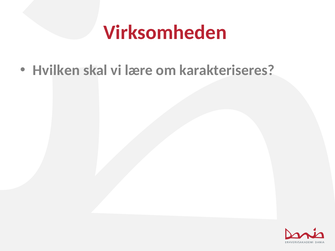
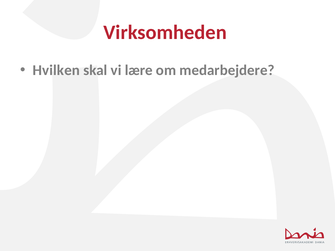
karakteriseres: karakteriseres -> medarbejdere
